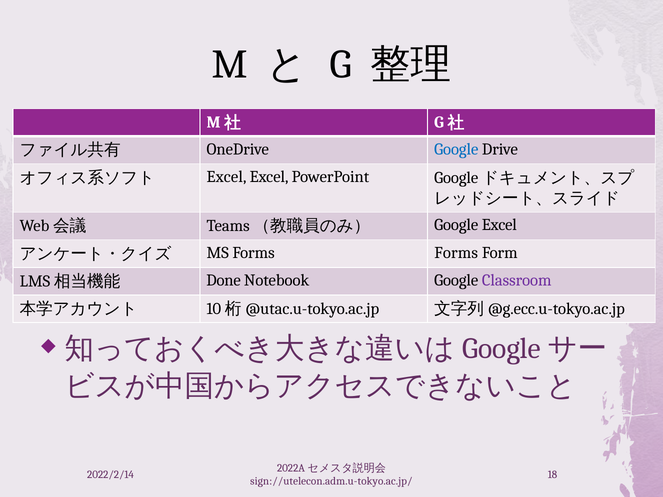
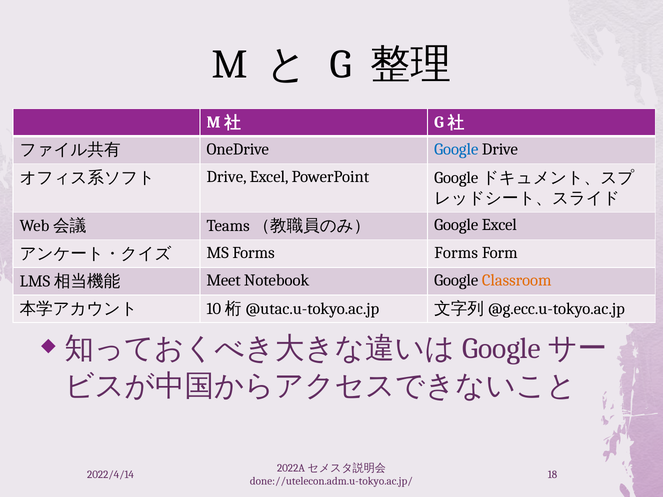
Excel at (226, 177): Excel -> Drive
Done: Done -> Meet
Classroom colour: purple -> orange
2022/2/14: 2022/2/14 -> 2022/4/14
sign://utelecon.adm.u-tokyo.ac.jp/: sign://utelecon.adm.u-tokyo.ac.jp/ -> done://utelecon.adm.u-tokyo.ac.jp/
